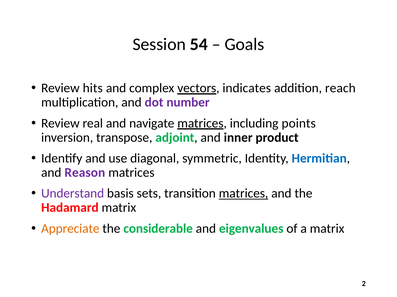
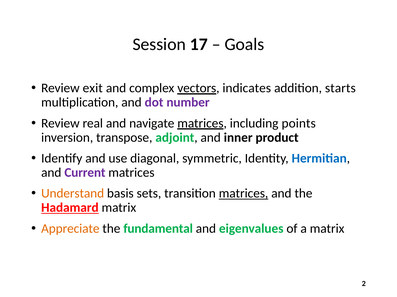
54: 54 -> 17
hits: hits -> exit
reach: reach -> starts
Reason: Reason -> Current
Understand colour: purple -> orange
Hadamard underline: none -> present
considerable: considerable -> fundamental
